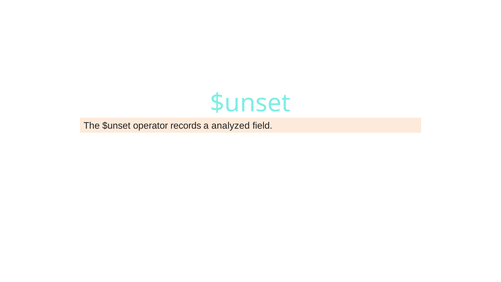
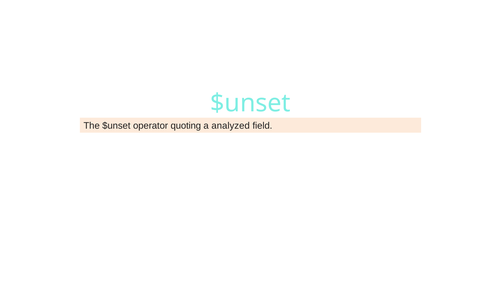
records: records -> quoting
